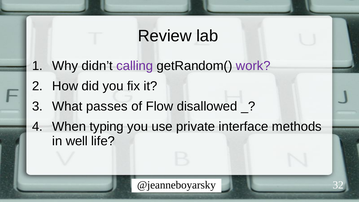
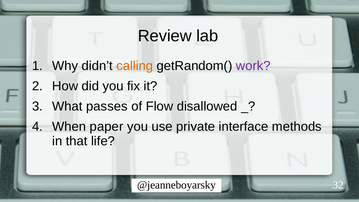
calling colour: purple -> orange
typing: typing -> paper
well: well -> that
